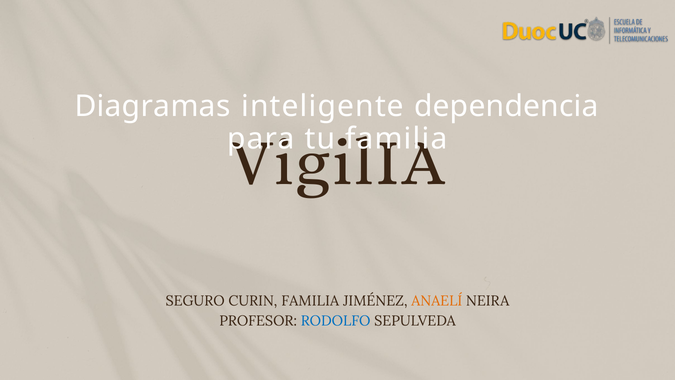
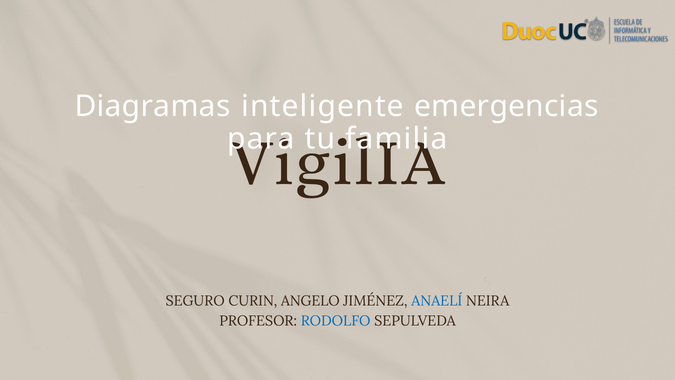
dependencia: dependencia -> emergencias
CURIN FAMILIA: FAMILIA -> ANGELO
ANAELÍ colour: orange -> blue
